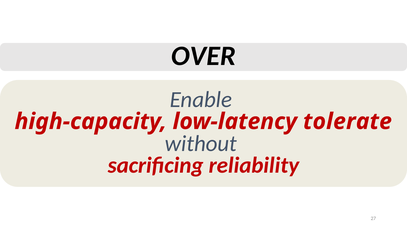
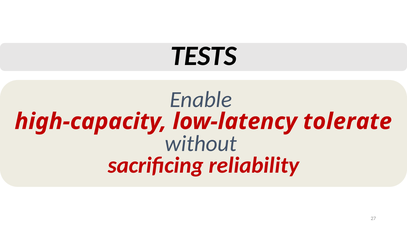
OVER: OVER -> TESTS
